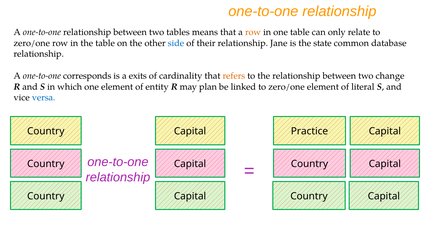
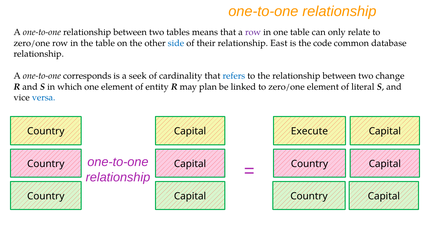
row at (253, 32) colour: orange -> purple
Jane: Jane -> East
state: state -> code
exits: exits -> seek
refers colour: orange -> blue
Practice: Practice -> Execute
